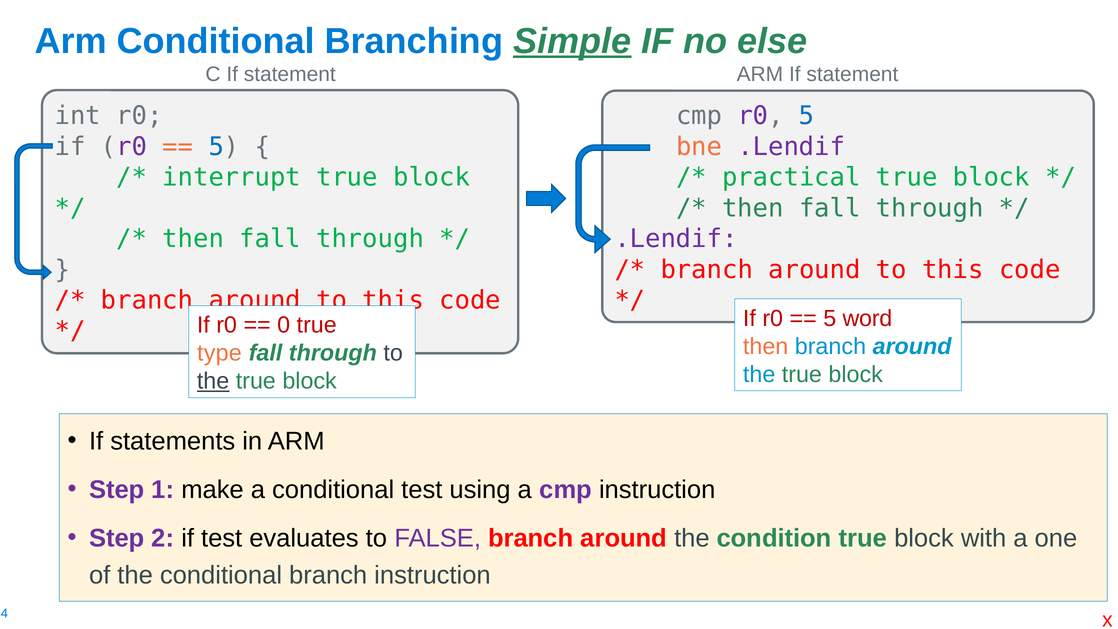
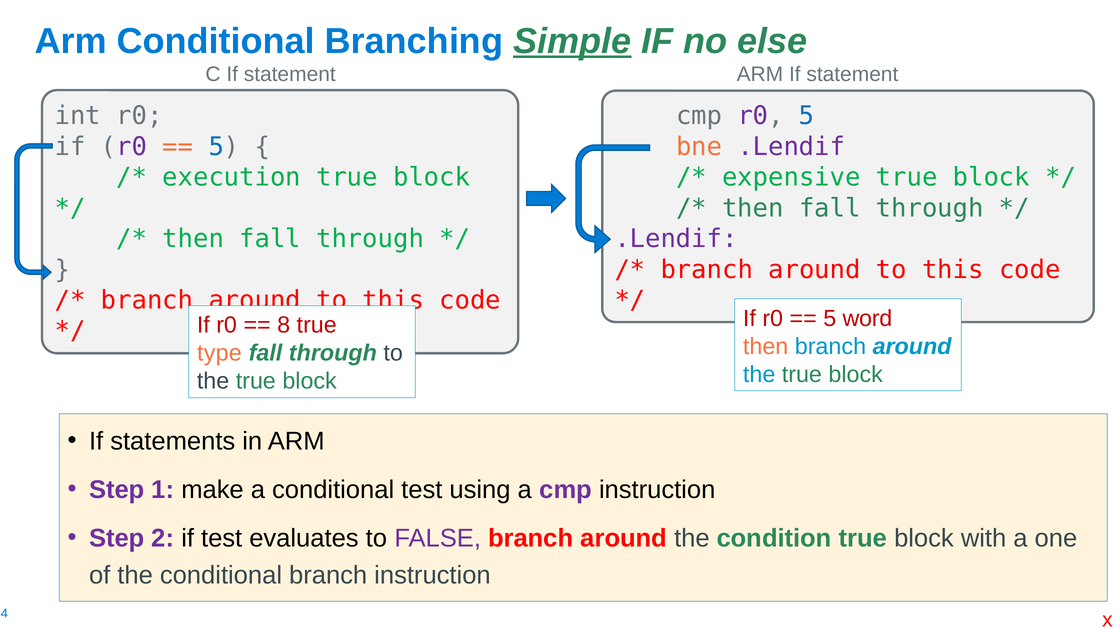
interrupt: interrupt -> execution
practical: practical -> expensive
0: 0 -> 8
the at (213, 381) underline: present -> none
